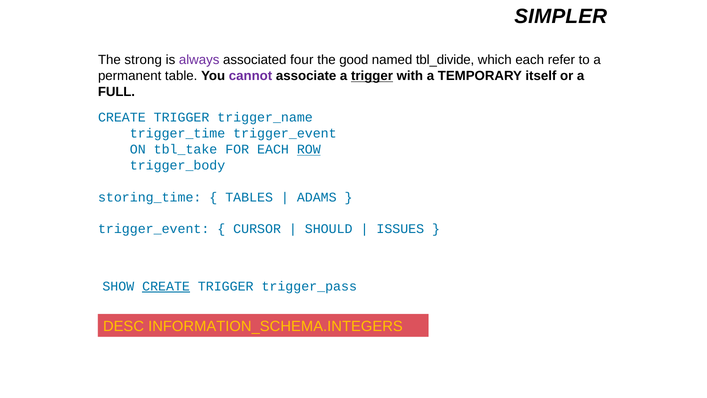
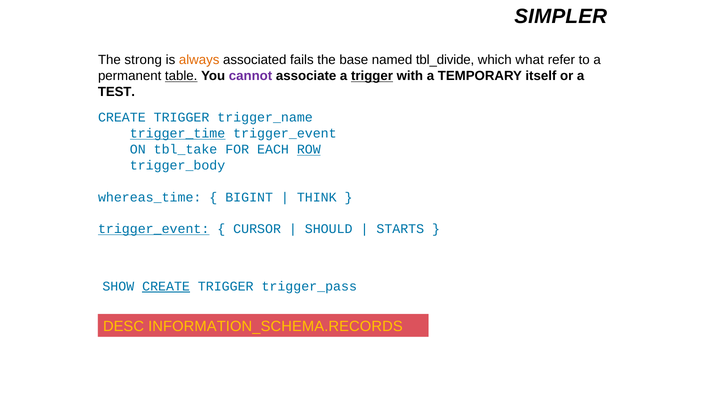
always colour: purple -> orange
four: four -> fails
good: good -> base
which each: each -> what
table underline: none -> present
FULL: FULL -> TEST
trigger_time underline: none -> present
storing_time: storing_time -> whereas_time
TABLES: TABLES -> BIGINT
ADAMS: ADAMS -> THINK
trigger_event at (154, 229) underline: none -> present
ISSUES: ISSUES -> STARTS
INFORMATION_SCHEMA.INTEGERS: INFORMATION_SCHEMA.INTEGERS -> INFORMATION_SCHEMA.RECORDS
